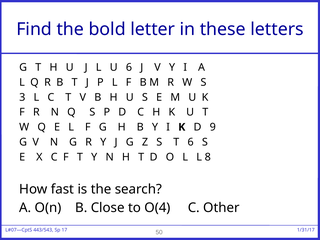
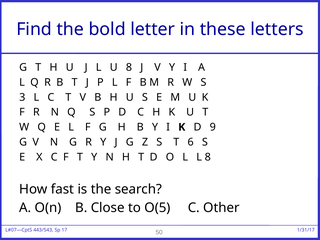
U 6: 6 -> 8
O(4: O(4 -> O(5
